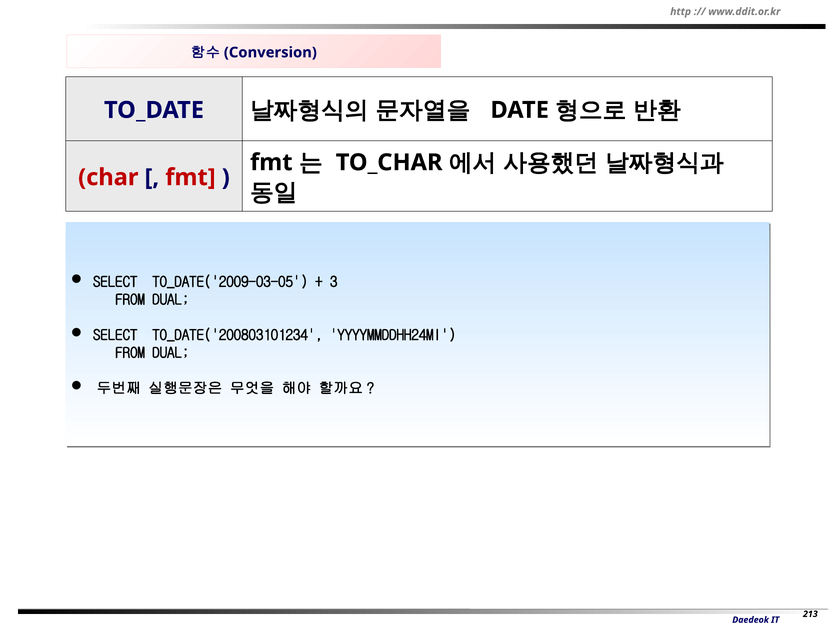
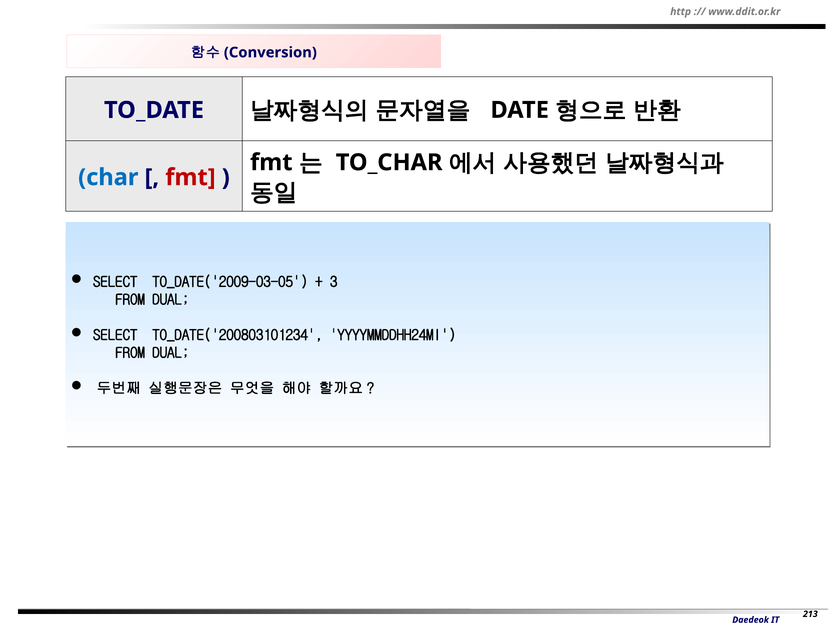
char colour: red -> blue
